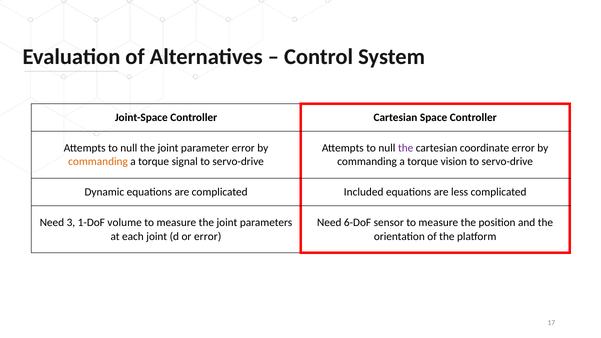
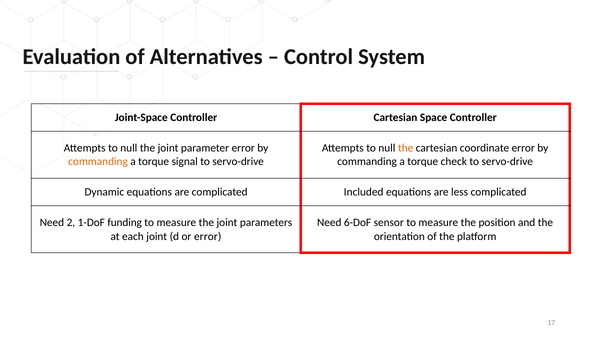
the at (406, 148) colour: purple -> orange
vision: vision -> check
3: 3 -> 2
volume: volume -> funding
